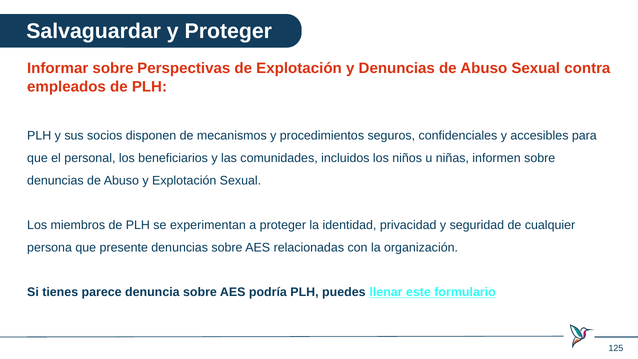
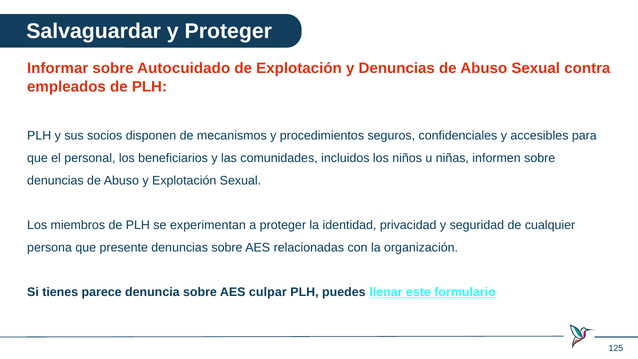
Perspectivas: Perspectivas -> Autocuidado
podría: podría -> culpar
